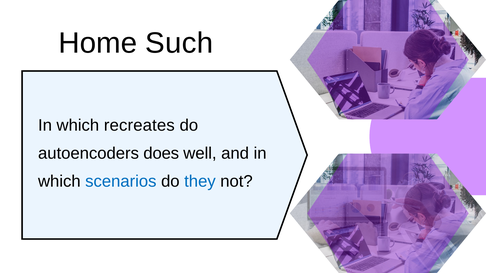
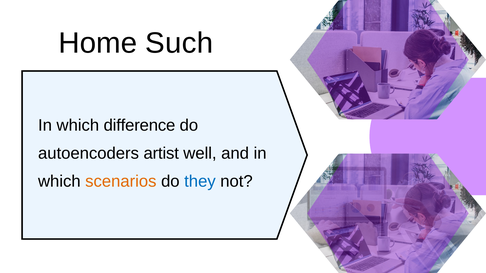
recreates: recreates -> difference
does: does -> artist
scenarios colour: blue -> orange
